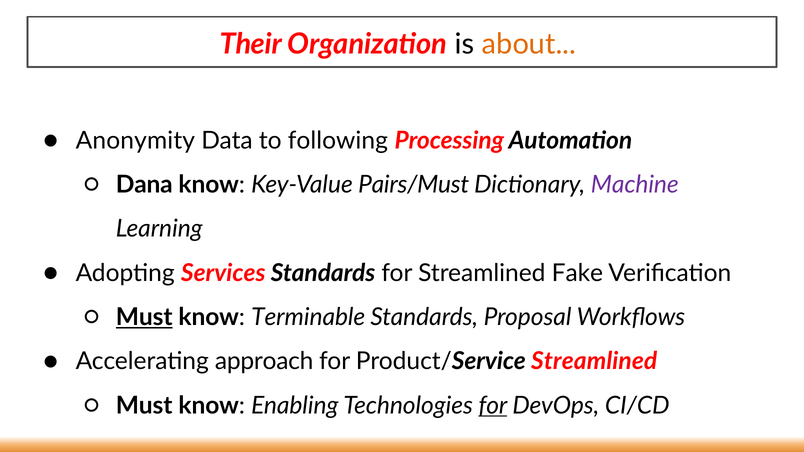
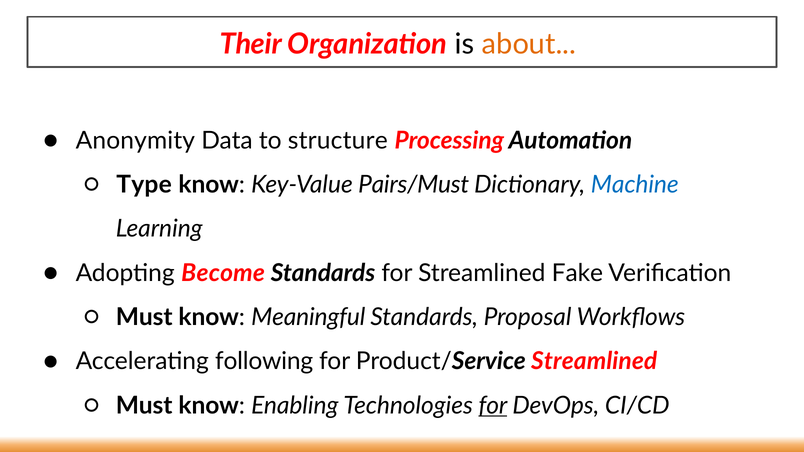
following: following -> structure
Dana: Dana -> Type
Machine colour: purple -> blue
Services: Services -> Become
Must at (144, 317) underline: present -> none
Terminable: Terminable -> Meaningful
approach: approach -> following
